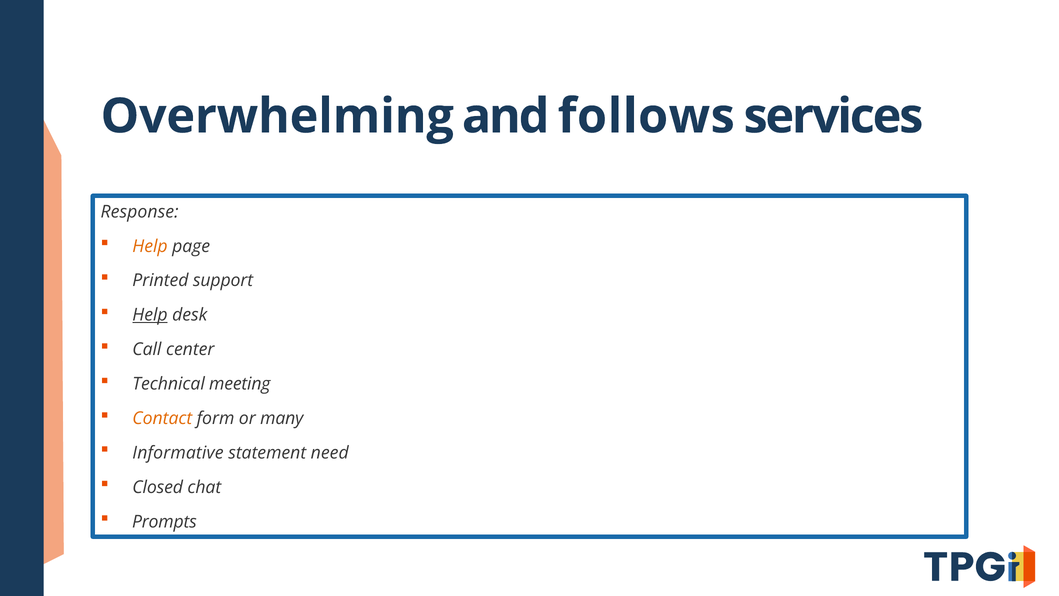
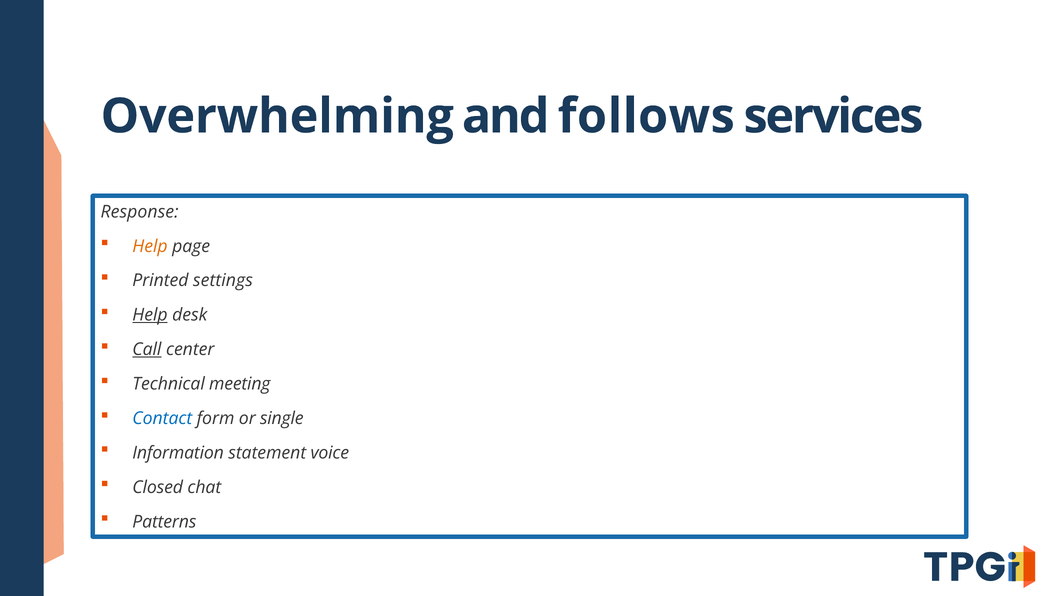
support: support -> settings
Call underline: none -> present
Contact colour: orange -> blue
many: many -> single
Informative: Informative -> Information
need: need -> voice
Prompts: Prompts -> Patterns
